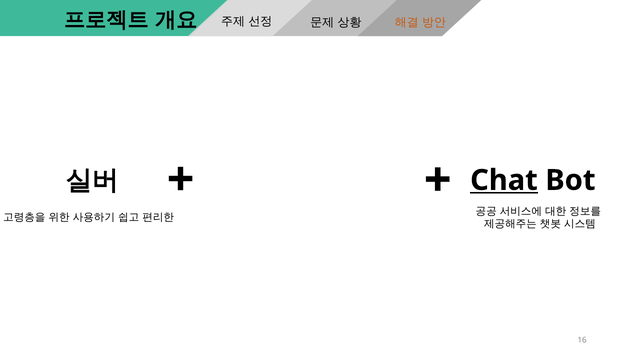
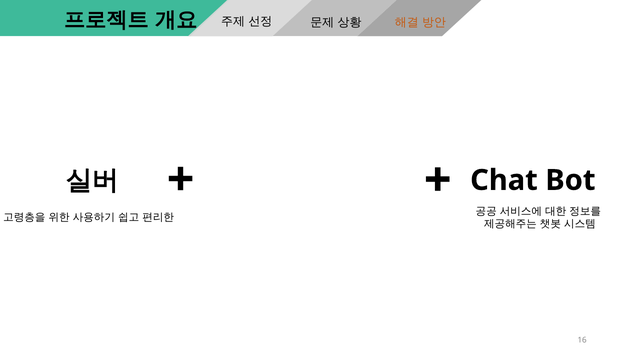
Chat underline: present -> none
